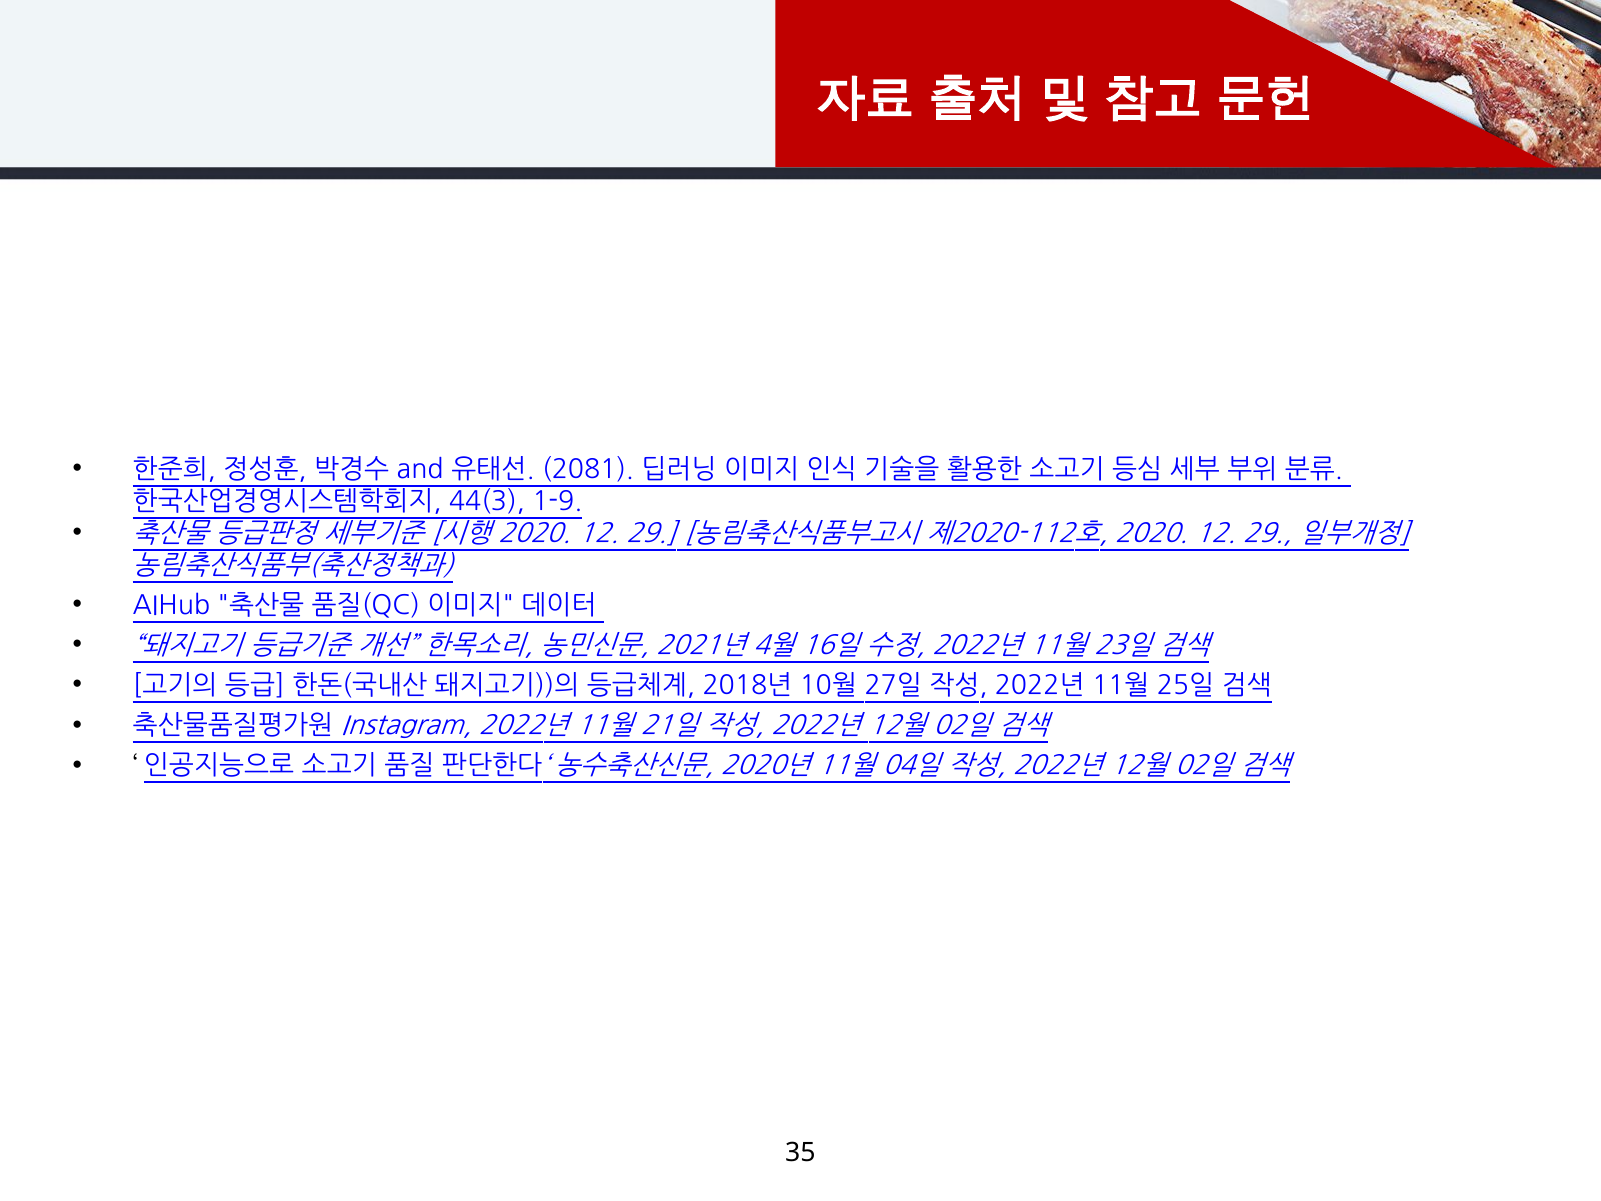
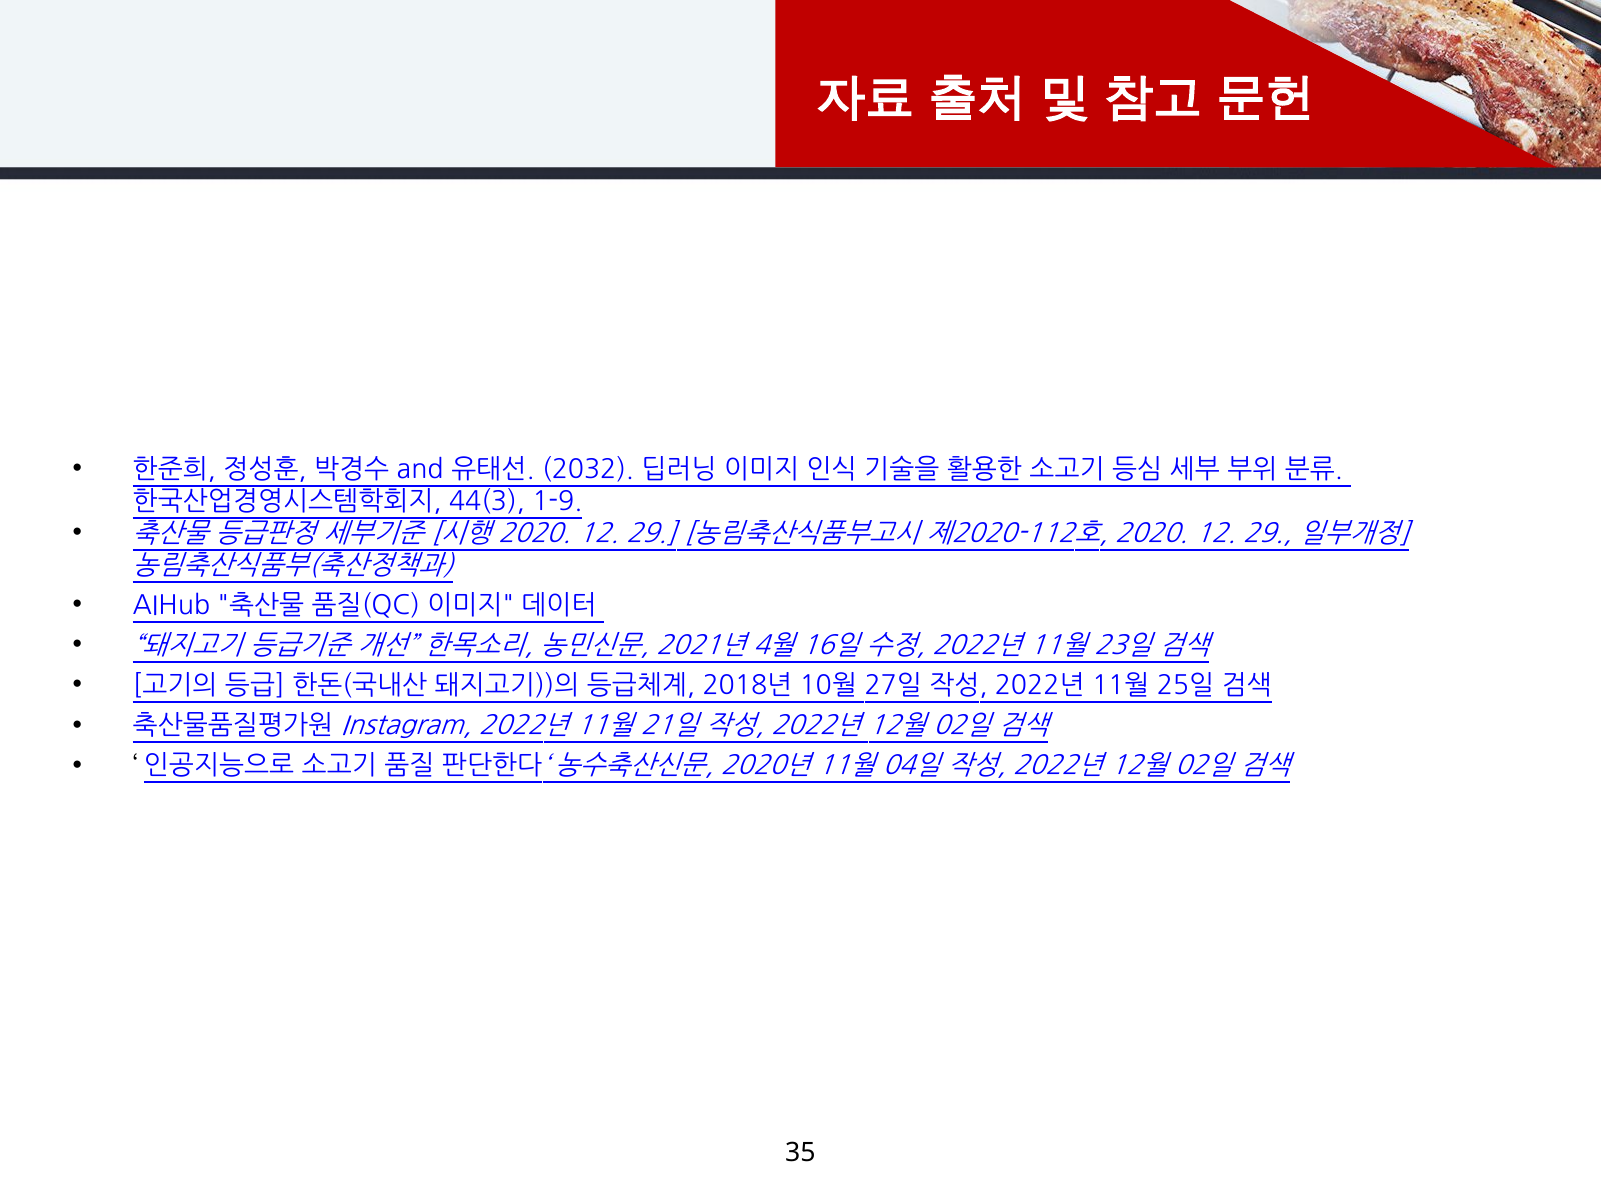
2081: 2081 -> 2032
